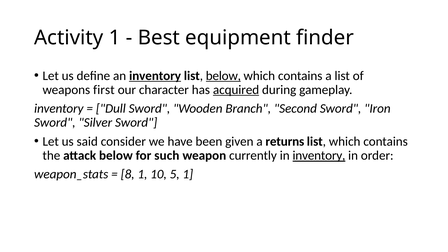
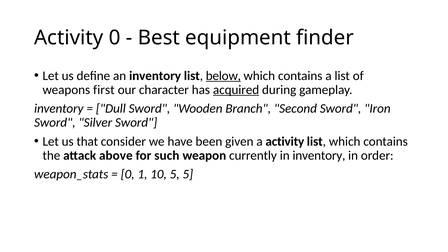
Activity 1: 1 -> 0
inventory at (155, 76) underline: present -> none
said: said -> that
a returns: returns -> activity
attack below: below -> above
inventory at (319, 155) underline: present -> none
8 at (128, 174): 8 -> 0
5 1: 1 -> 5
